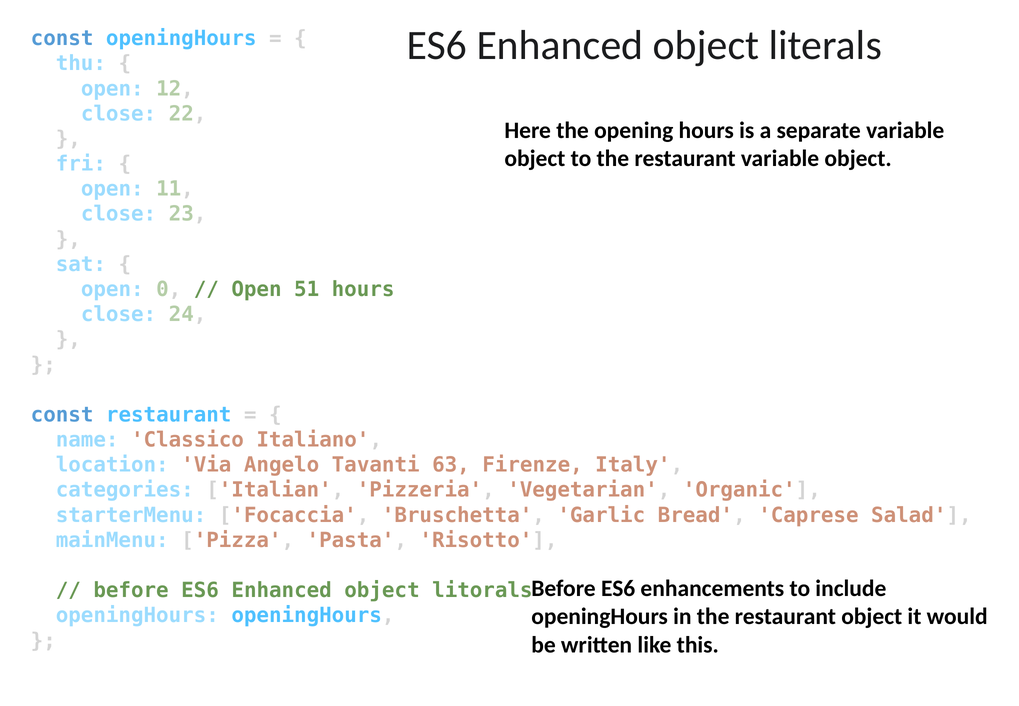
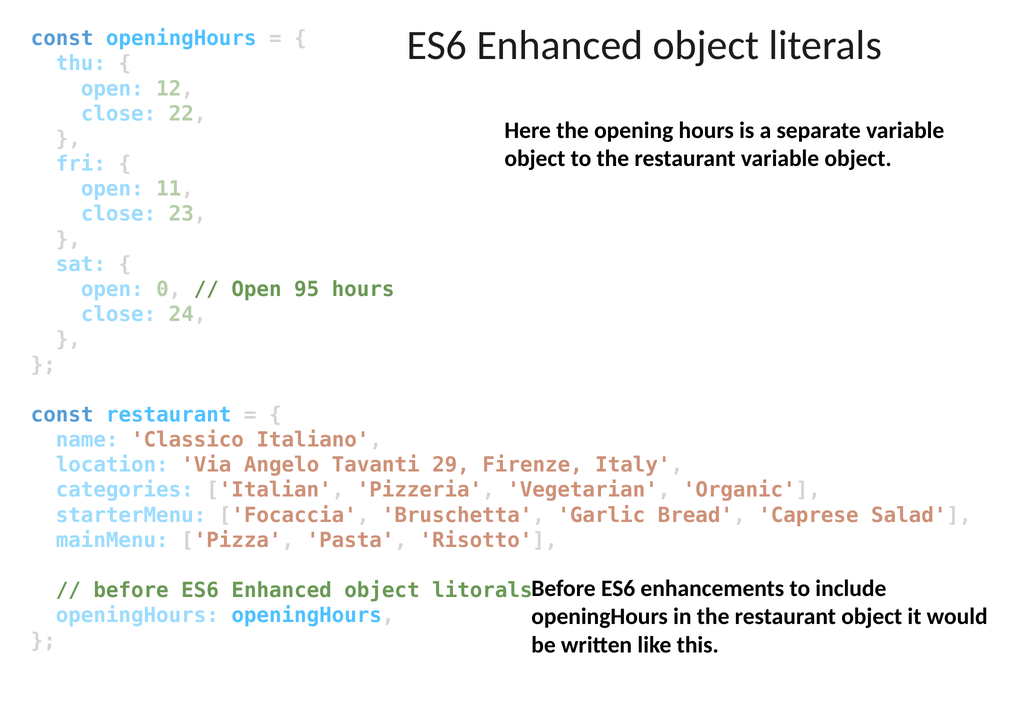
51: 51 -> 95
63: 63 -> 29
